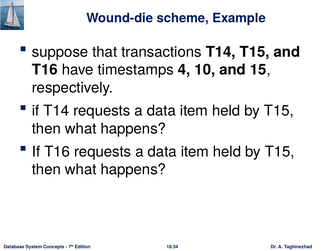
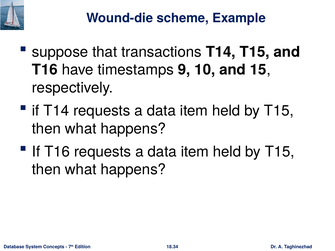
4: 4 -> 9
